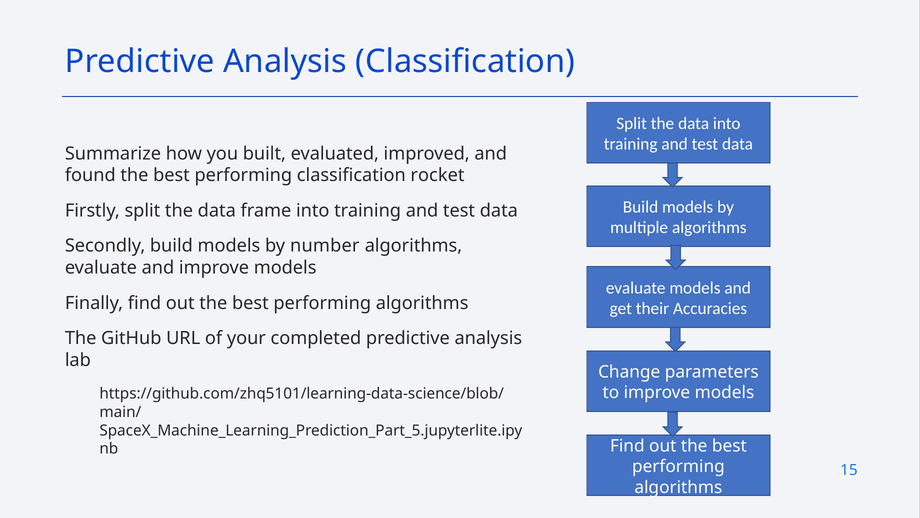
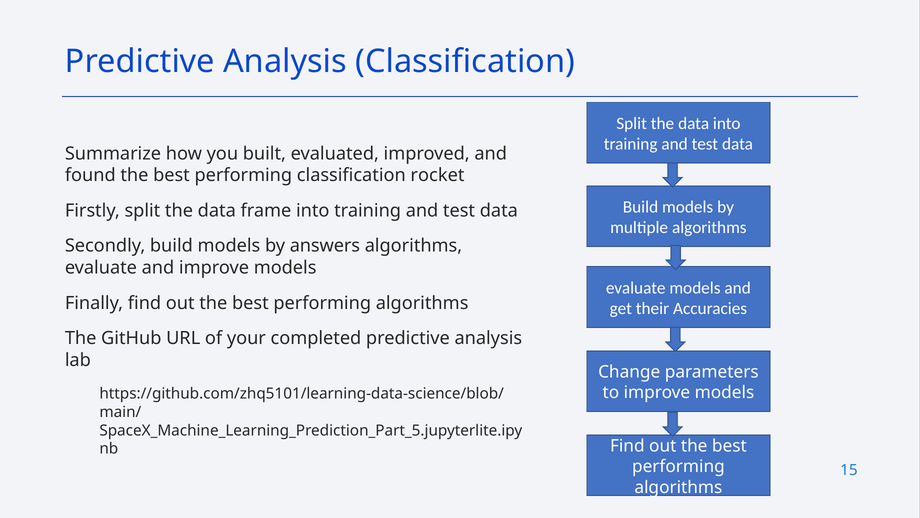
number: number -> answers
